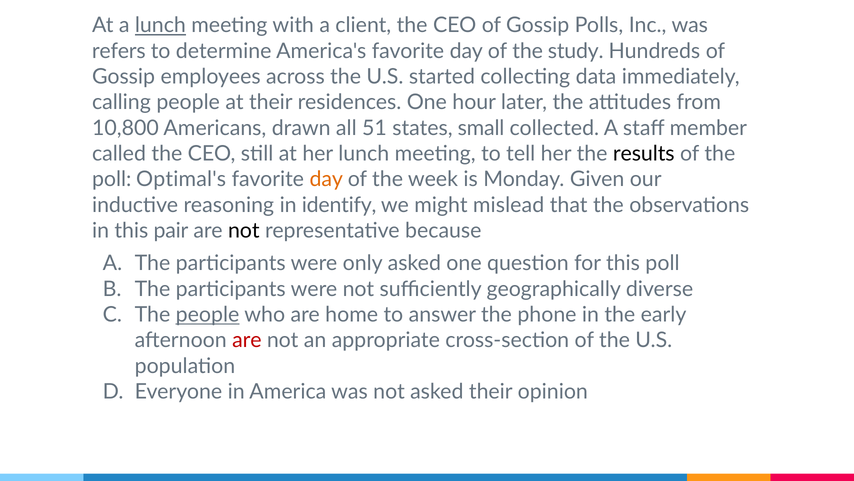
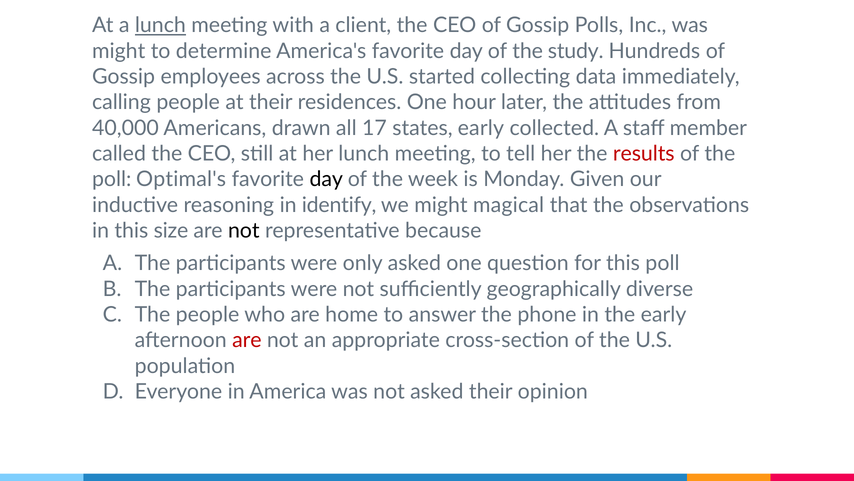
refers at (119, 51): refers -> might
10,800: 10,800 -> 40,000
51: 51 -> 17
states small: small -> early
results colour: black -> red
day at (326, 179) colour: orange -> black
mislead: mislead -> magical
pair: pair -> size
people at (208, 314) underline: present -> none
